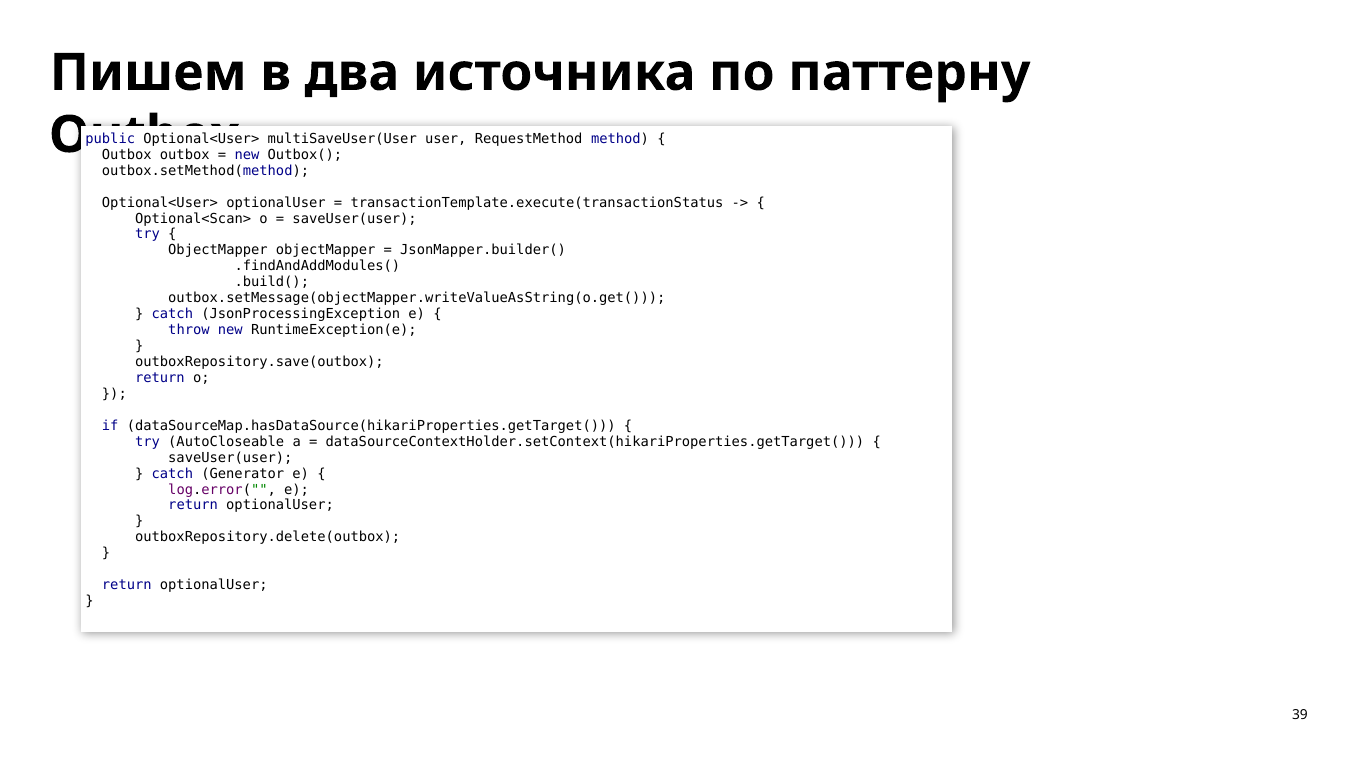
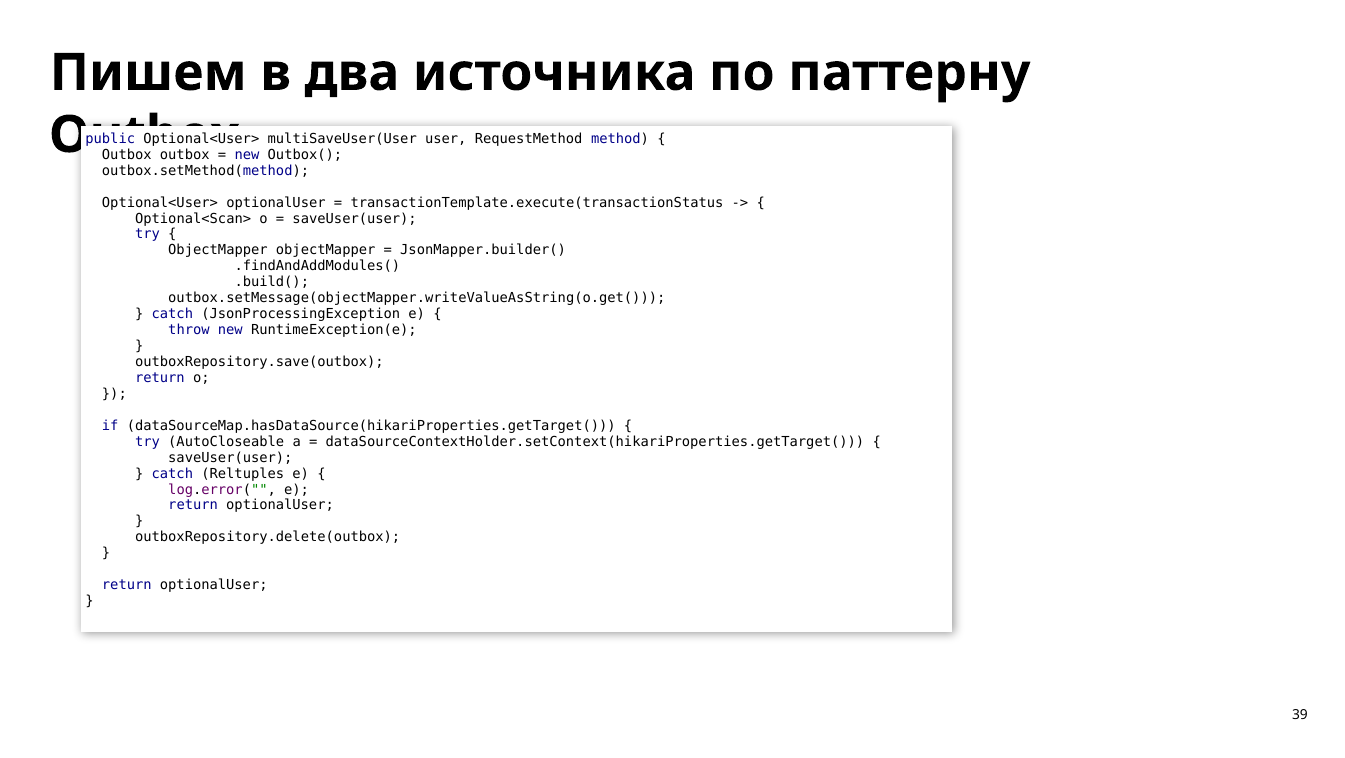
Generator: Generator -> Reltuples
